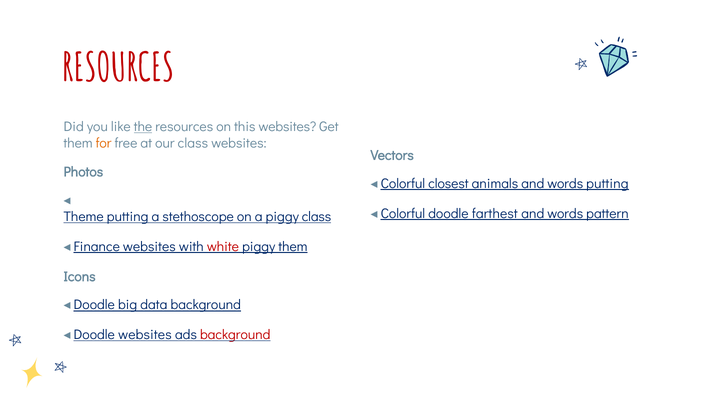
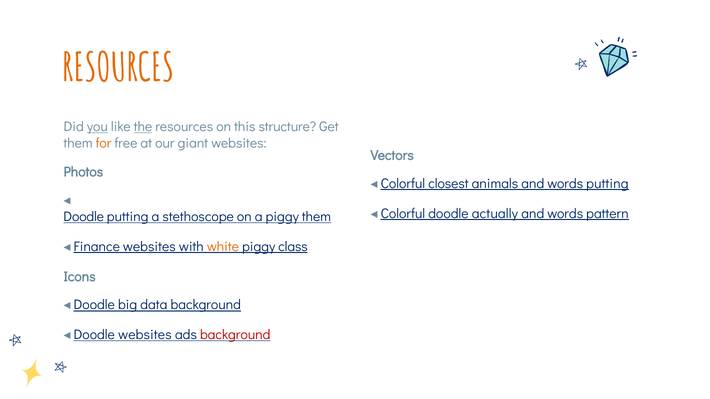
RESOURCES at (118, 68) colour: red -> orange
you underline: none -> present
this websites: websites -> structure
our class: class -> giant
farthest: farthest -> actually
Theme at (84, 217): Theme -> Doodle
piggy class: class -> them
white colour: red -> orange
piggy them: them -> class
